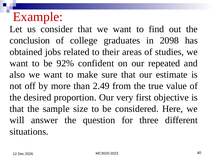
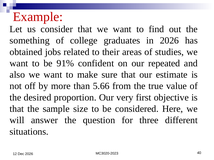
conclusion: conclusion -> something
in 2098: 2098 -> 2026
92%: 92% -> 91%
2.49: 2.49 -> 5.66
